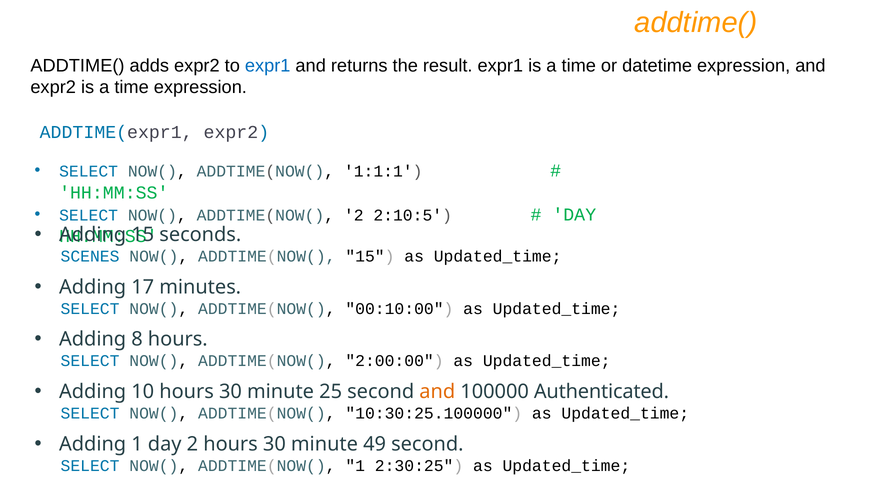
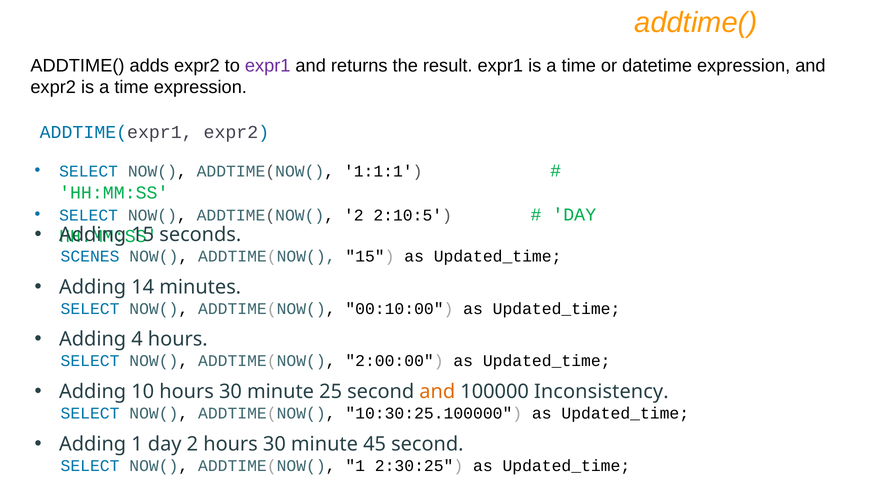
expr1 at (268, 66) colour: blue -> purple
17: 17 -> 14
8: 8 -> 4
Authenticated: Authenticated -> Inconsistency
49: 49 -> 45
